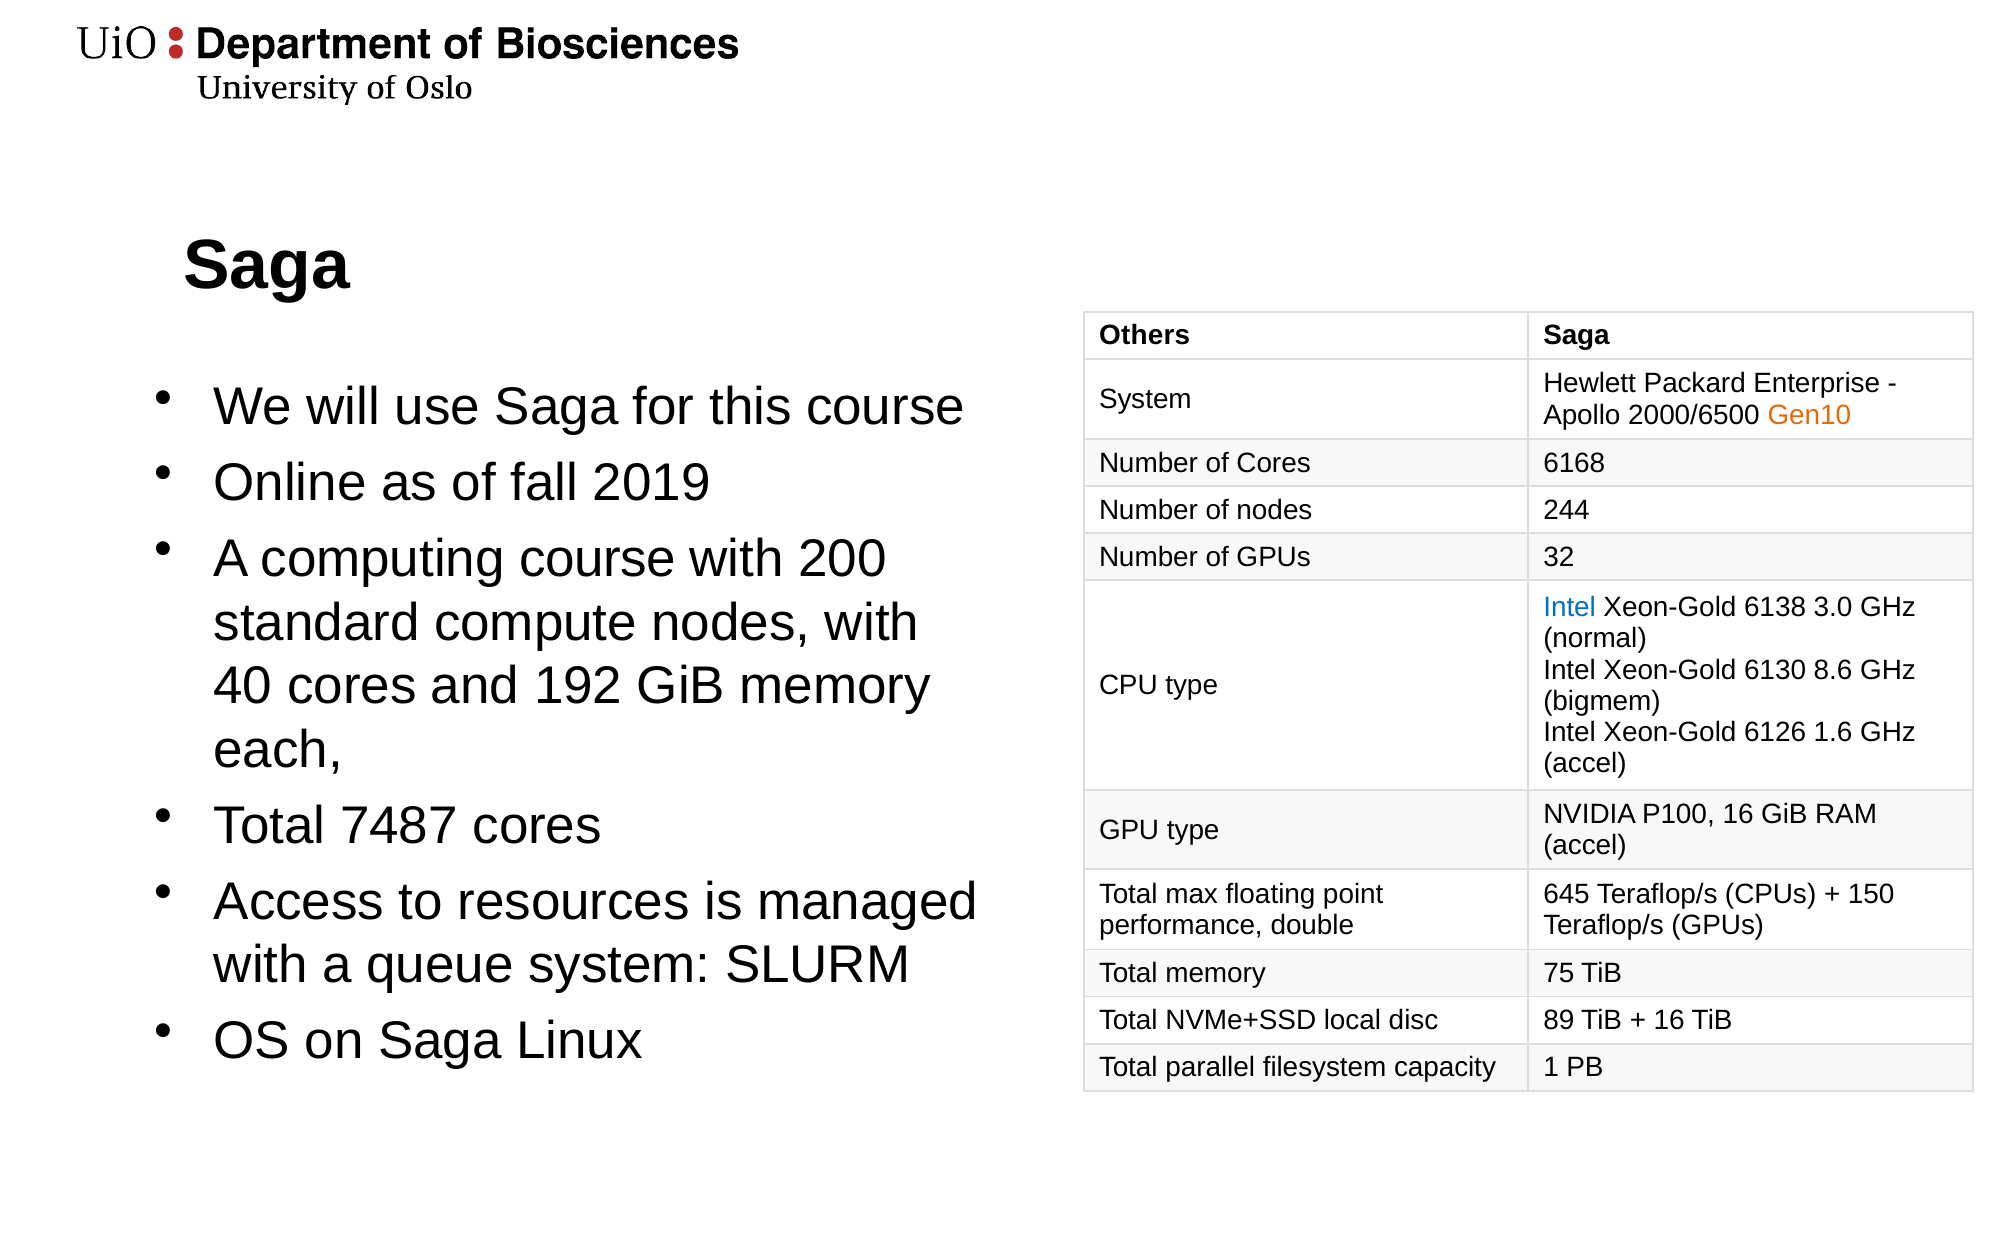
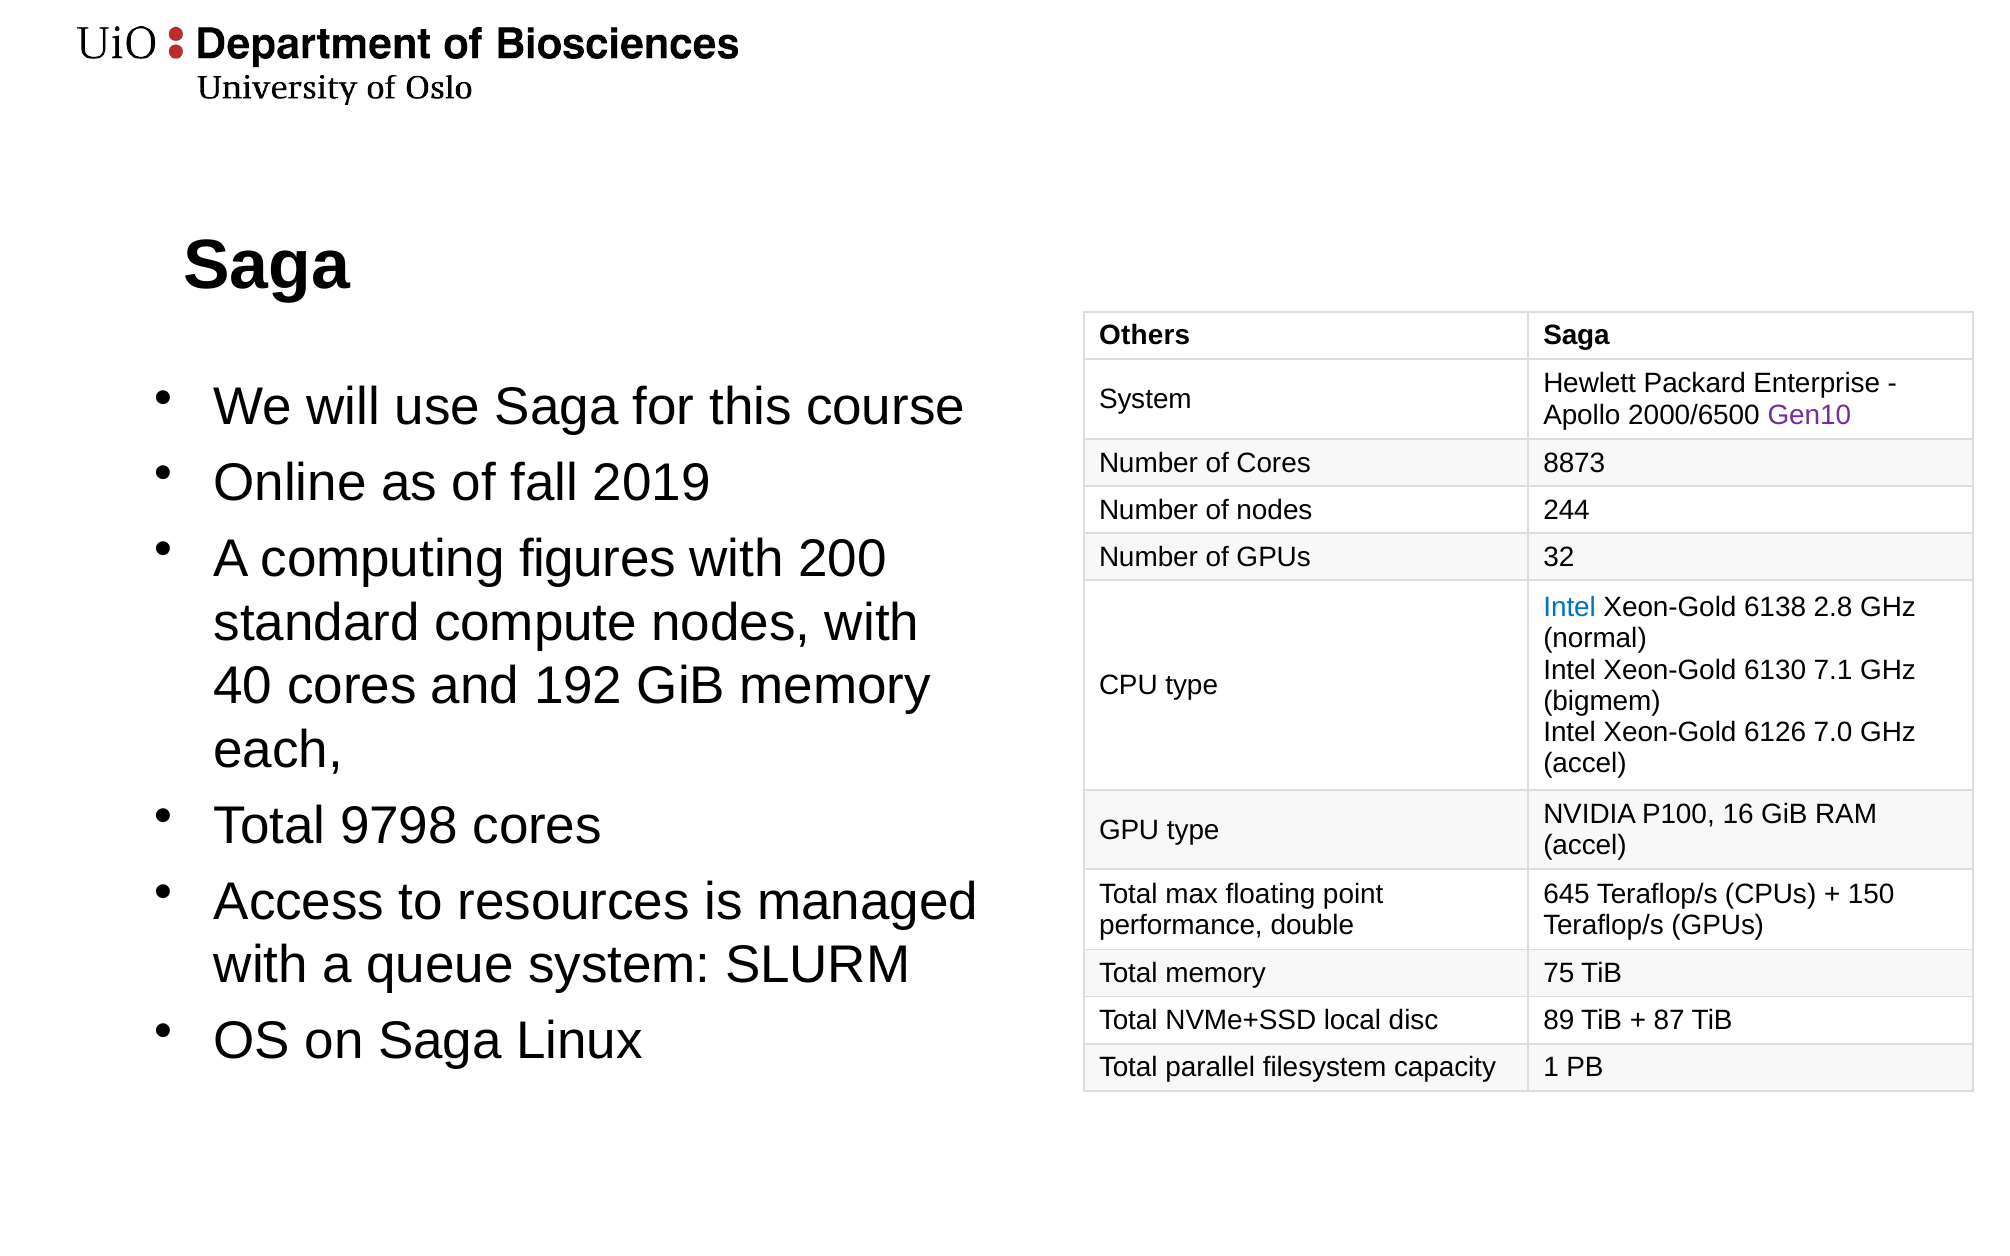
Gen10 colour: orange -> purple
6168: 6168 -> 8873
computing course: course -> figures
3.0: 3.0 -> 2.8
8.6: 8.6 -> 7.1
1.6: 1.6 -> 7.0
7487: 7487 -> 9798
16 at (1669, 1021): 16 -> 87
